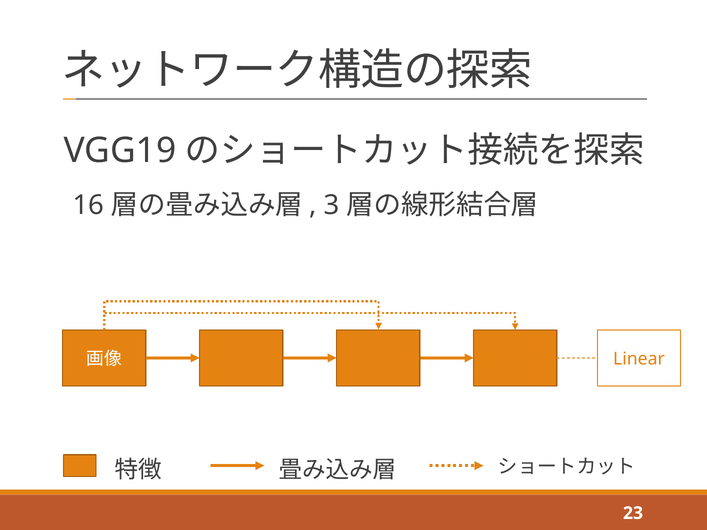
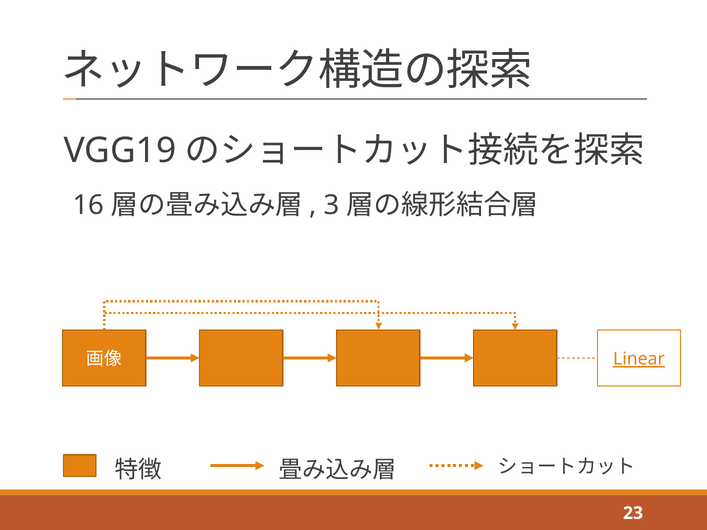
Linear underline: none -> present
